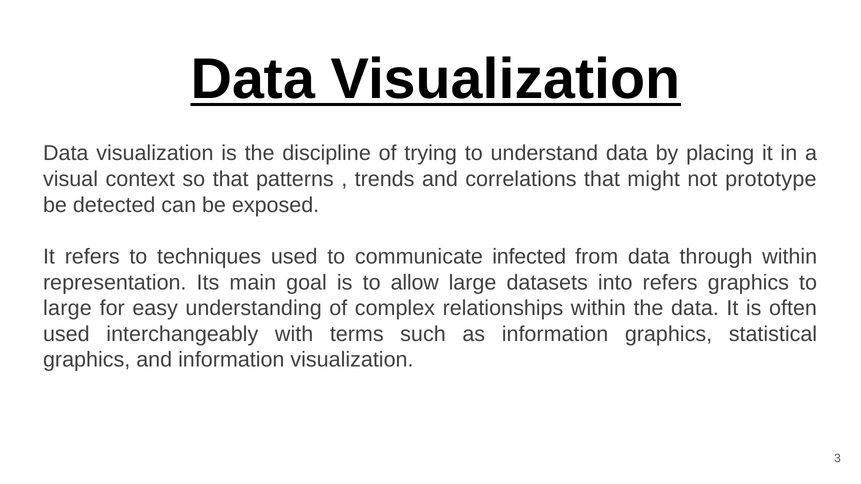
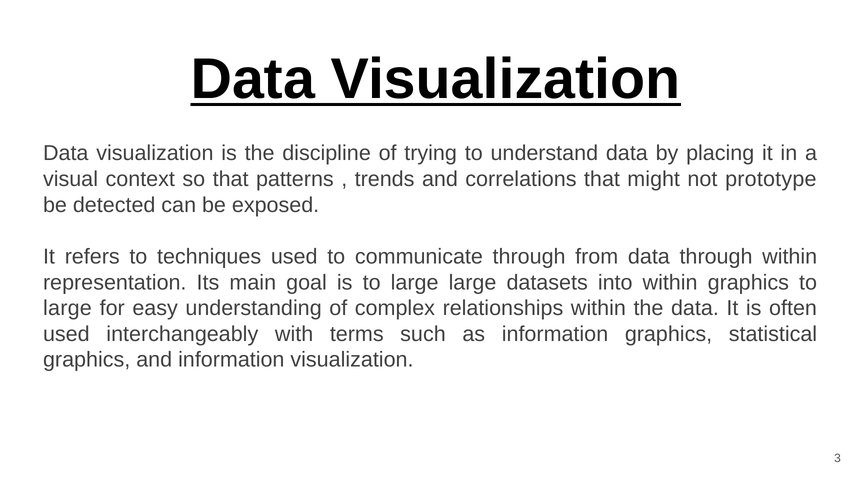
communicate infected: infected -> through
is to allow: allow -> large
into refers: refers -> within
